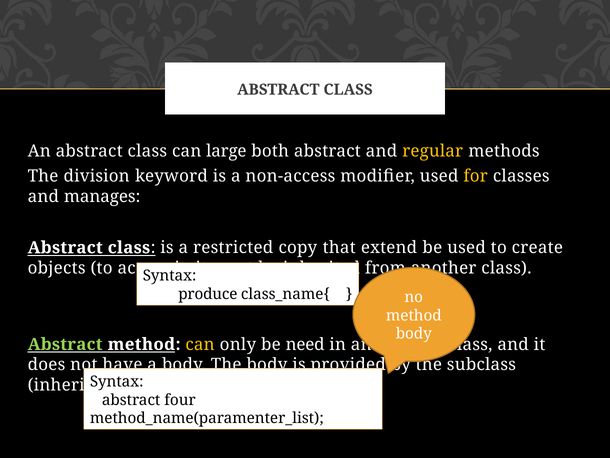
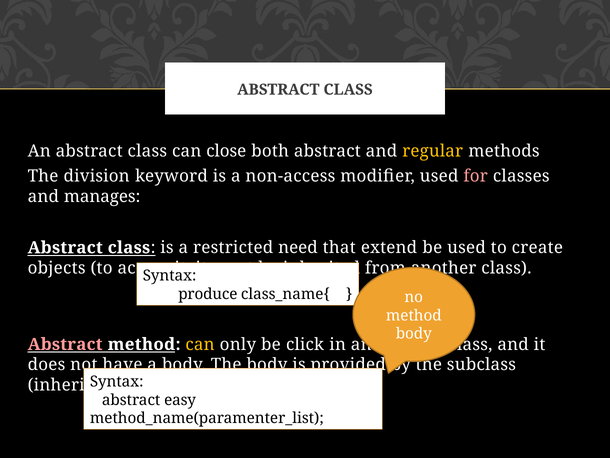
large: large -> close
for colour: yellow -> pink
copy: copy -> need
Abstract at (65, 344) colour: light green -> pink
need: need -> click
four: four -> easy
